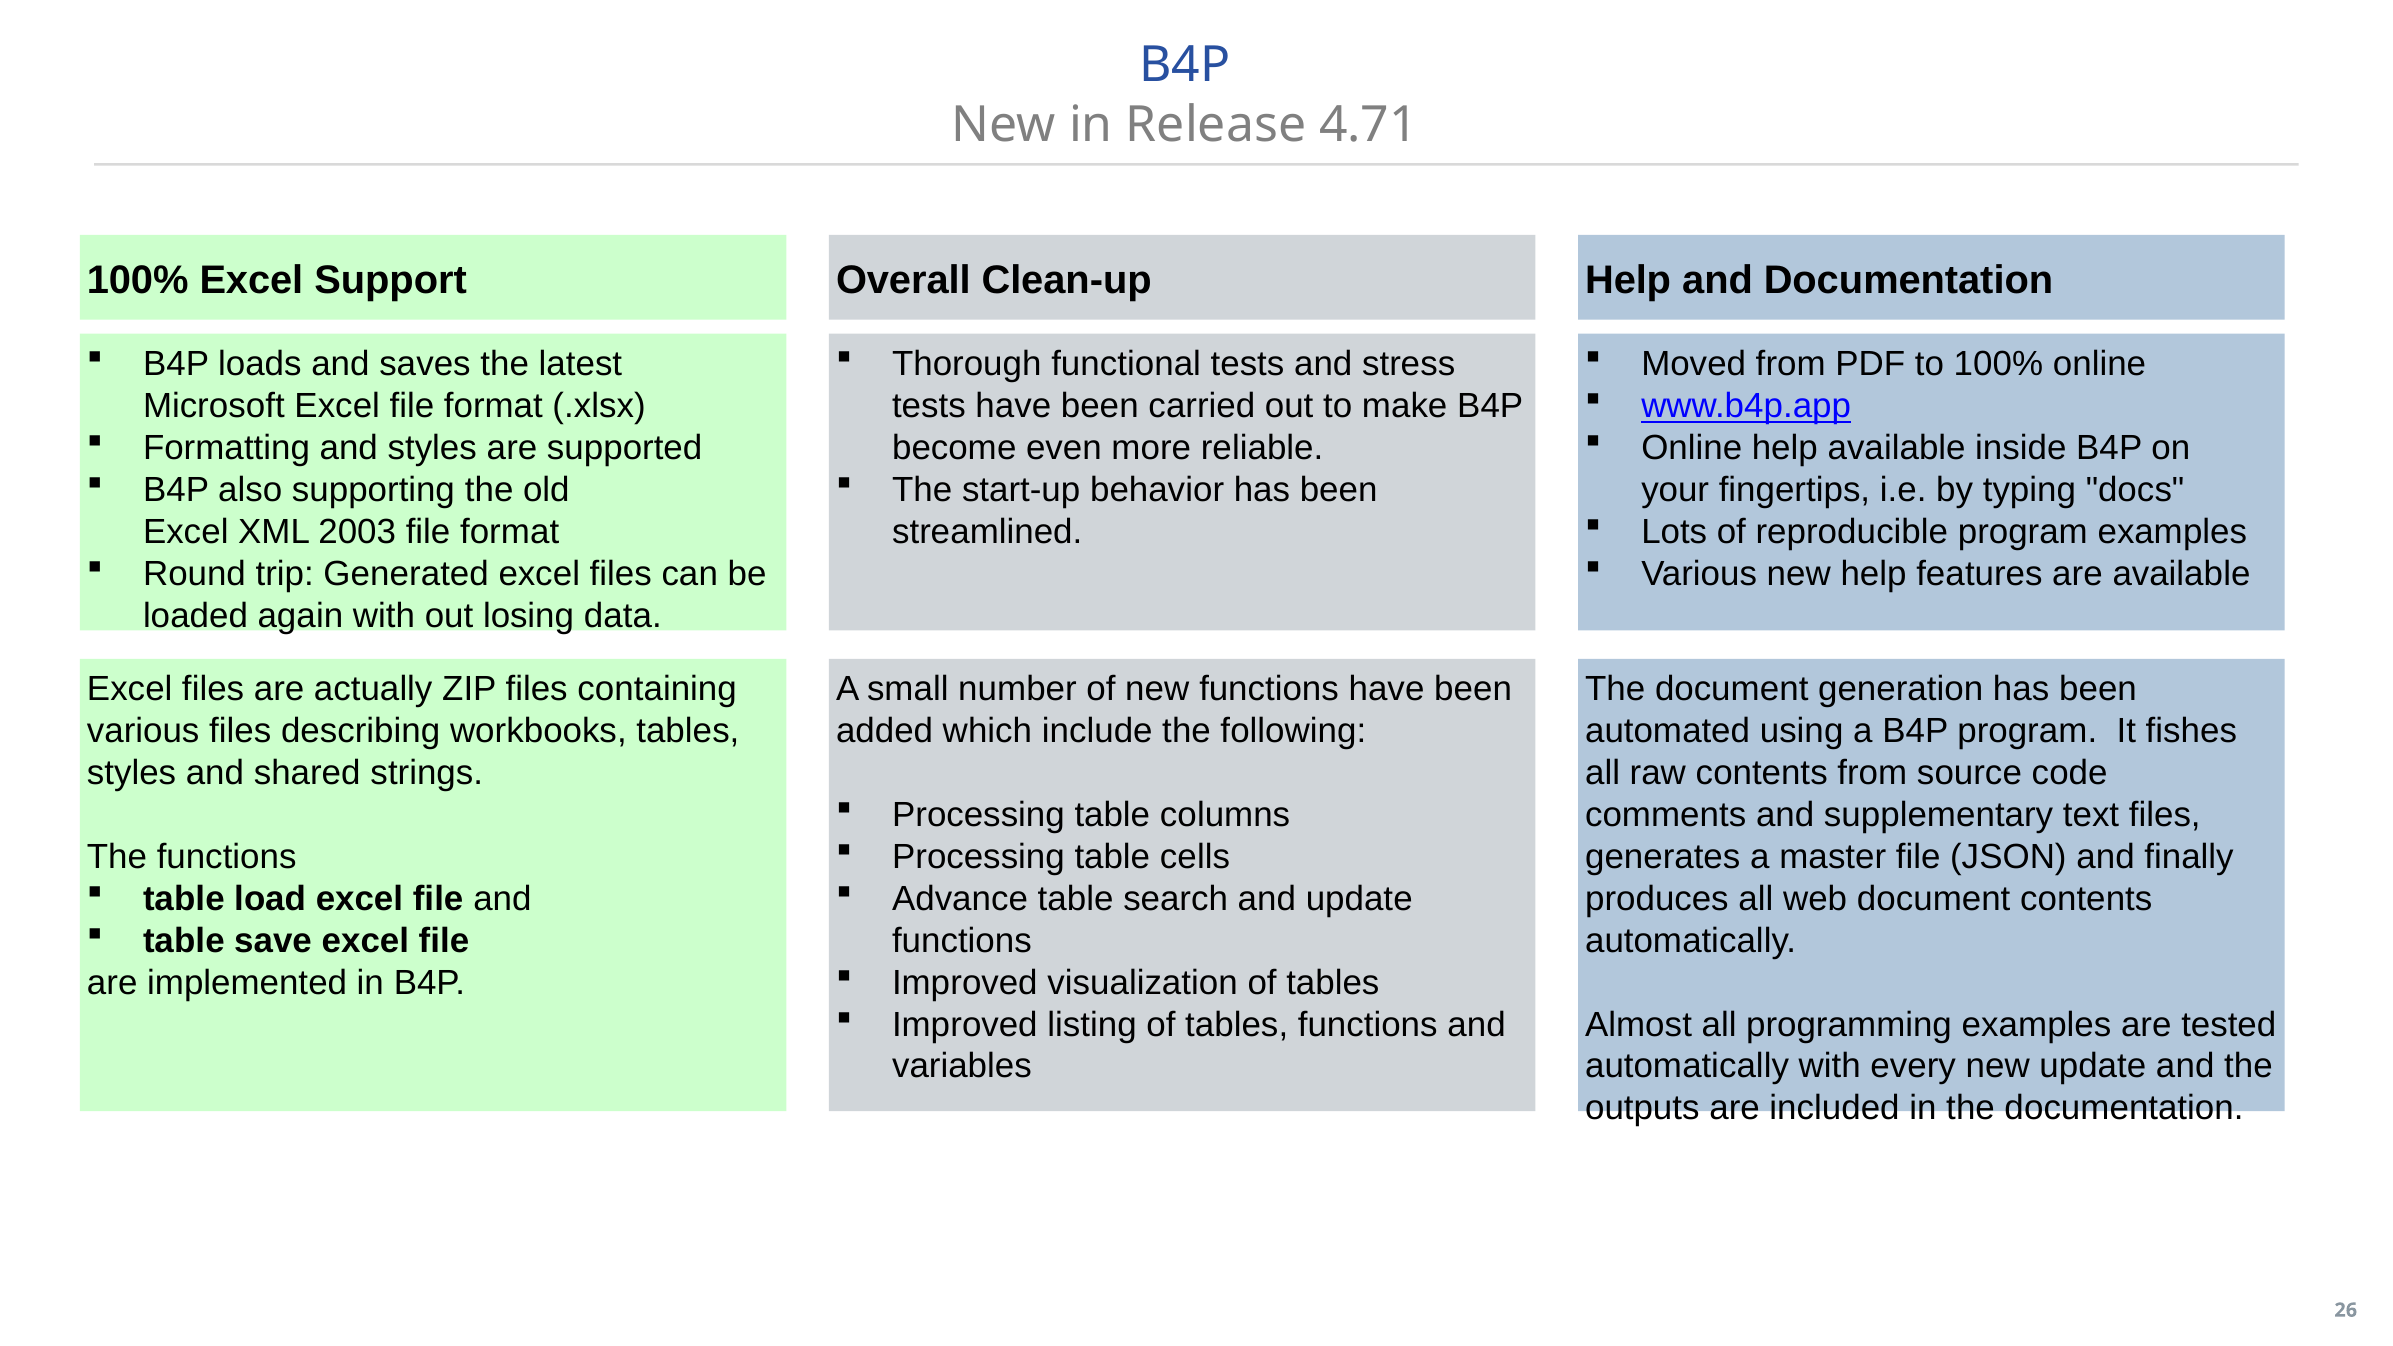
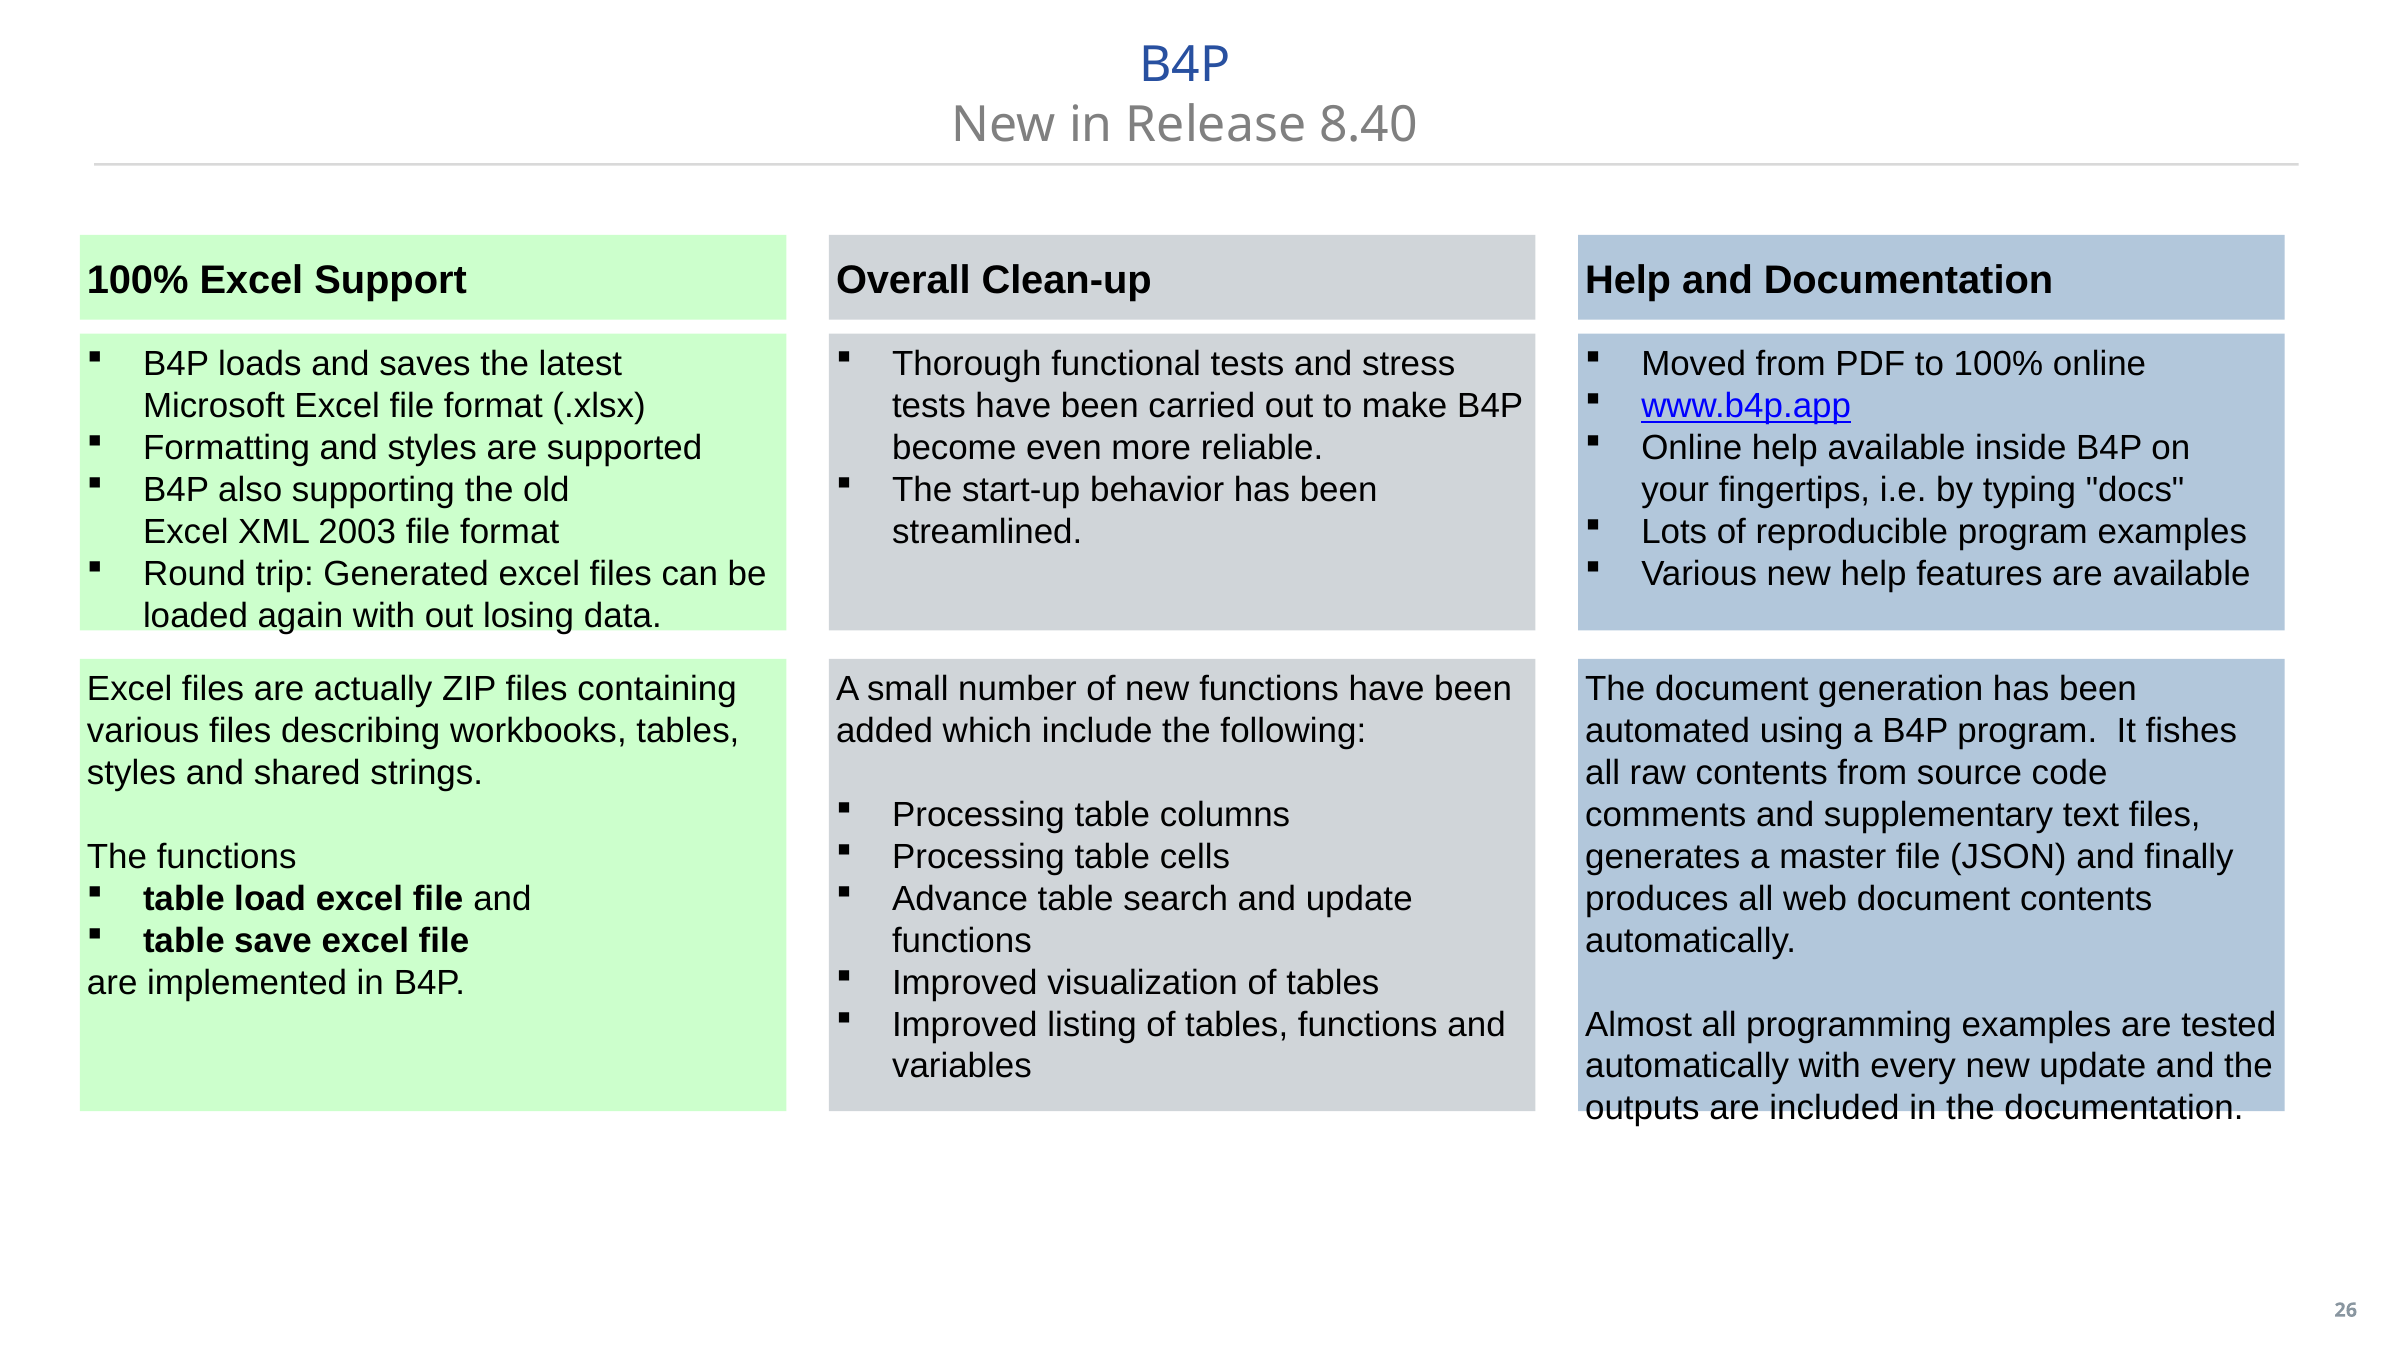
4.71: 4.71 -> 8.40
